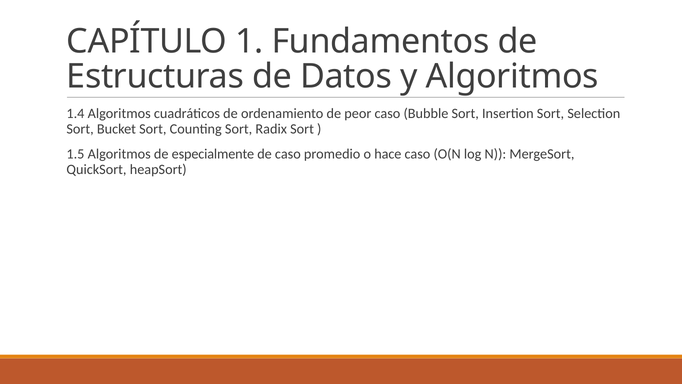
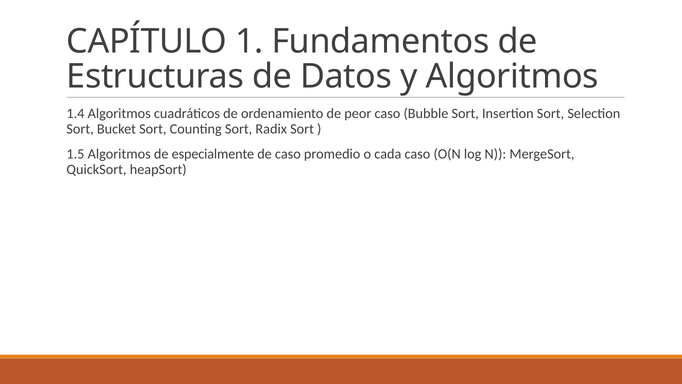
hace: hace -> cada
